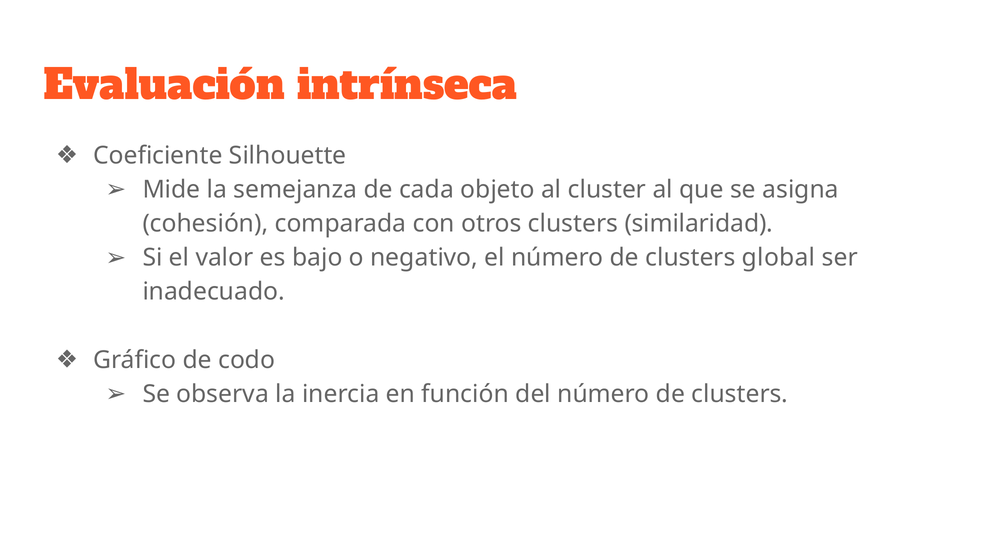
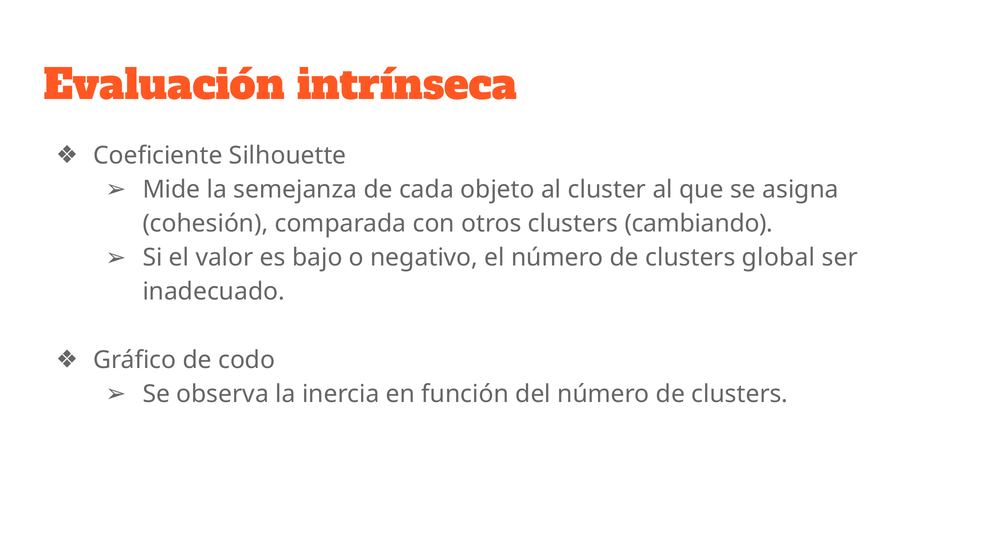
similaridad: similaridad -> cambiando
